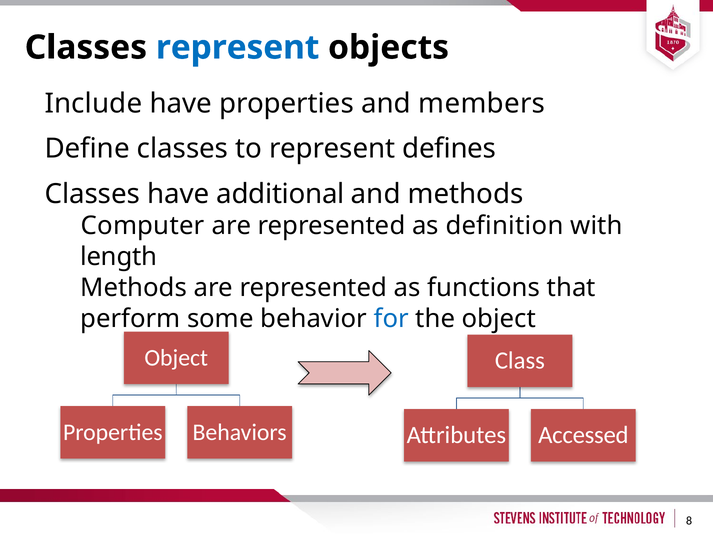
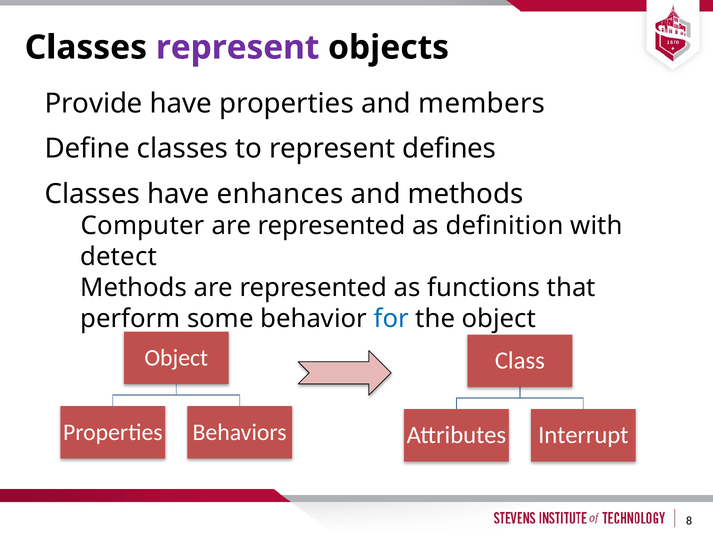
represent at (238, 47) colour: blue -> purple
Include: Include -> Provide
additional: additional -> enhances
length: length -> detect
Accessed: Accessed -> Interrupt
